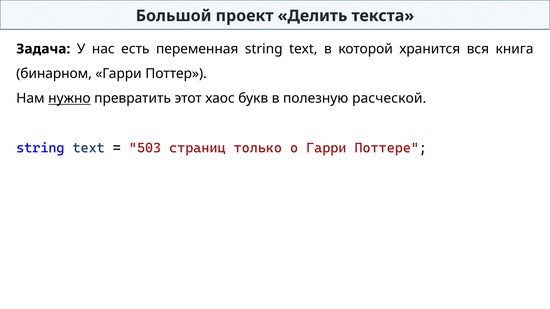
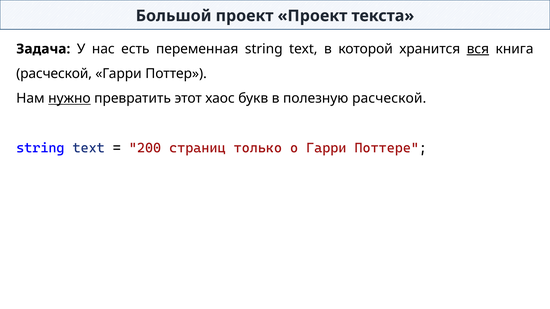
проект Делить: Делить -> Проект
вся underline: none -> present
бинарном at (54, 74): бинарном -> расческой
503: 503 -> 200
